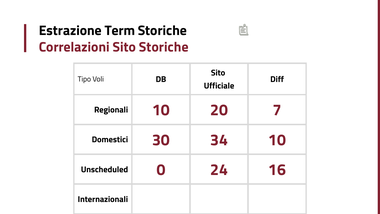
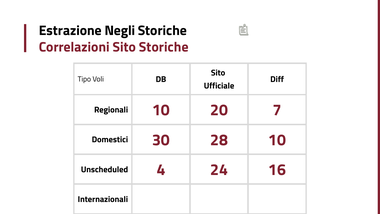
Term: Term -> Negli
34: 34 -> 28
0: 0 -> 4
